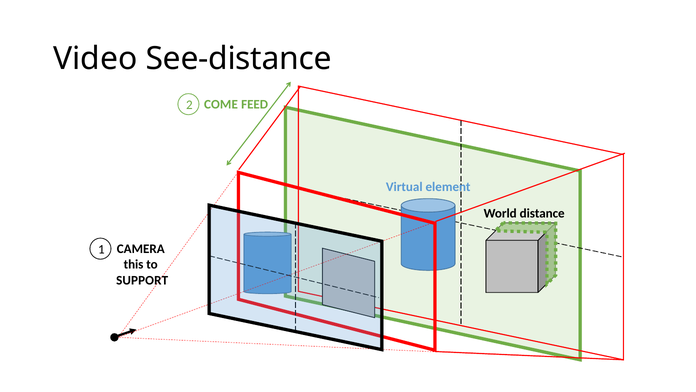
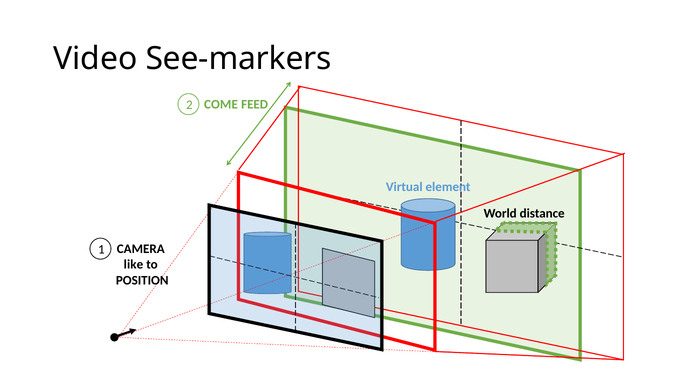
See-distance: See-distance -> See-markers
this: this -> like
SUPPORT: SUPPORT -> POSITION
